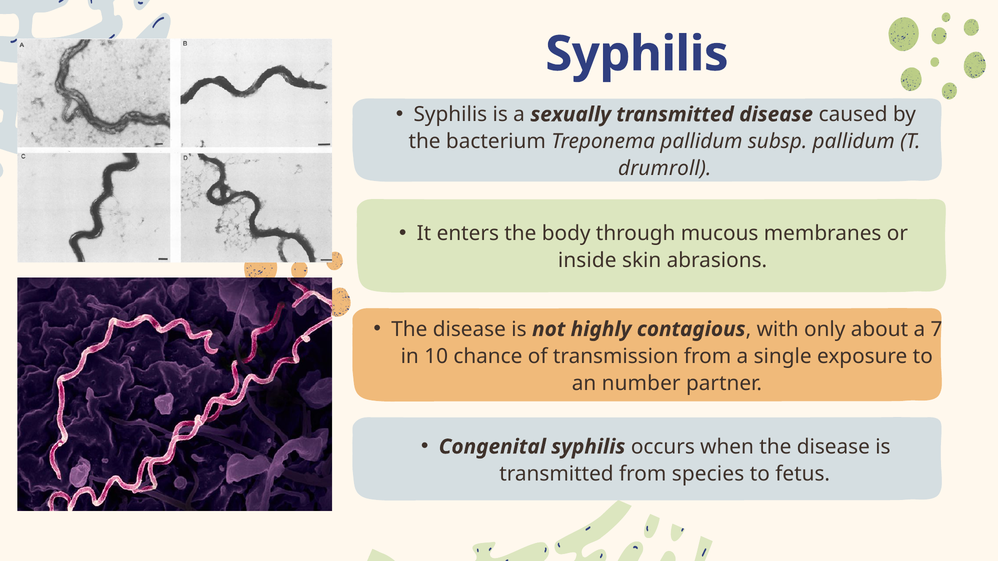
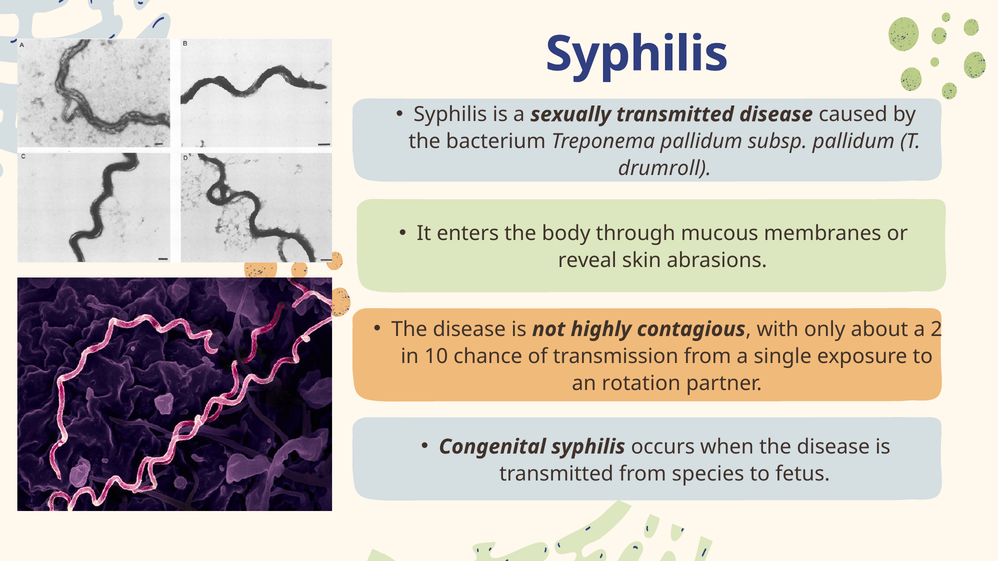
inside: inside -> reveal
7: 7 -> 2
number: number -> rotation
